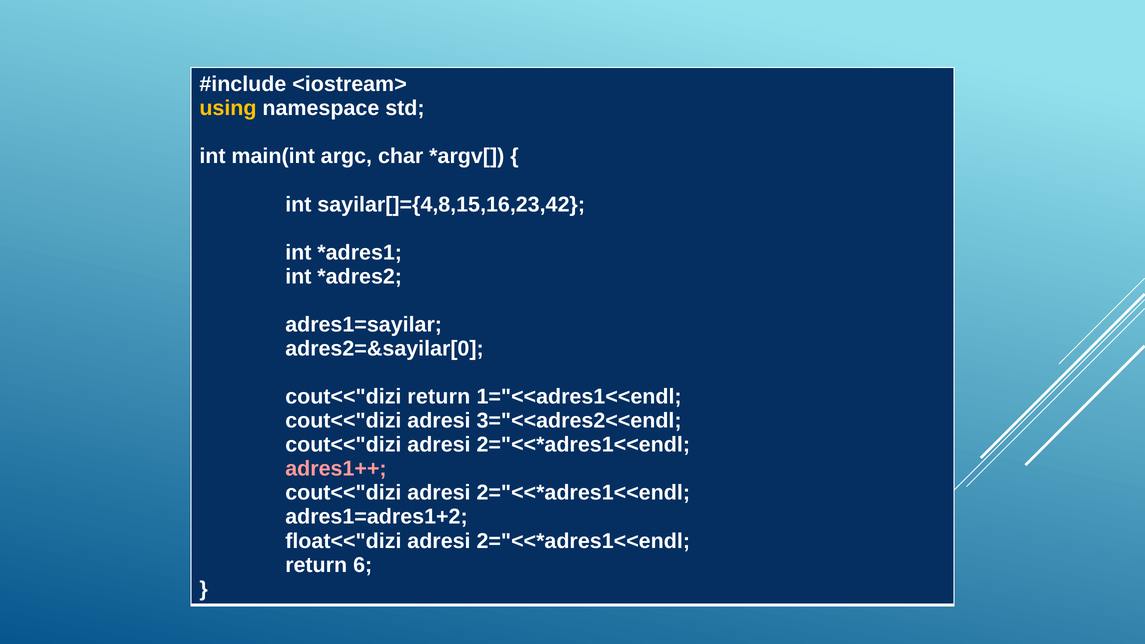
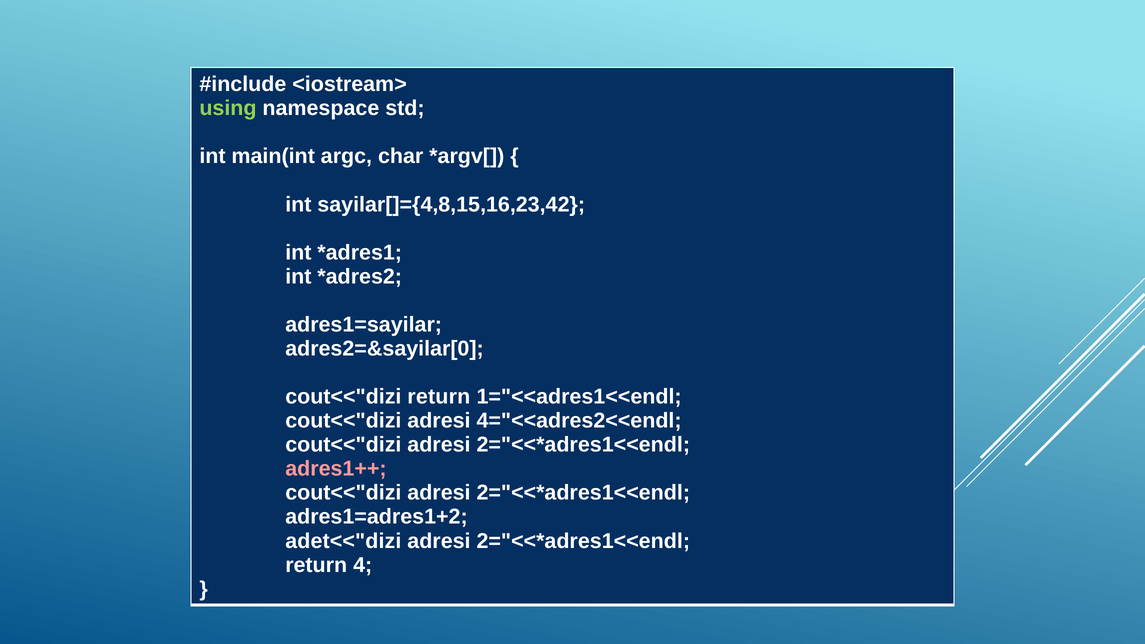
using colour: yellow -> light green
3="<<adres2<<endl: 3="<<adres2<<endl -> 4="<<adres2<<endl
float<<"dizi: float<<"dizi -> adet<<"dizi
6: 6 -> 4
